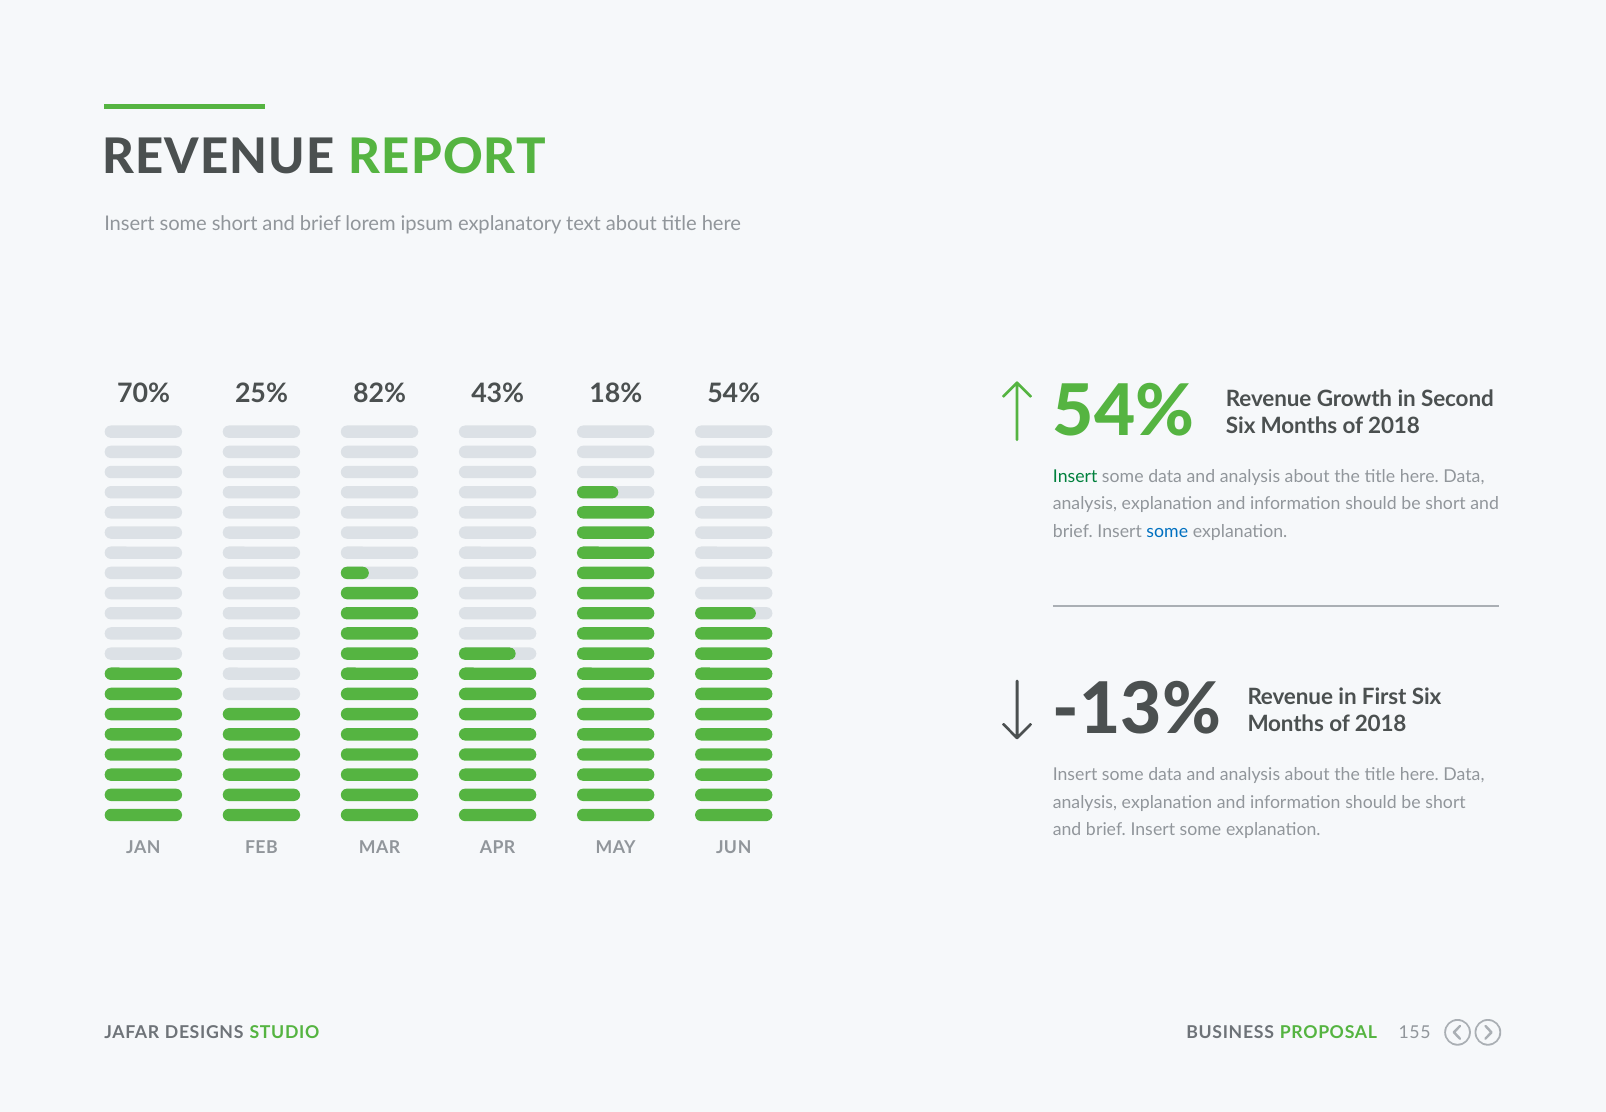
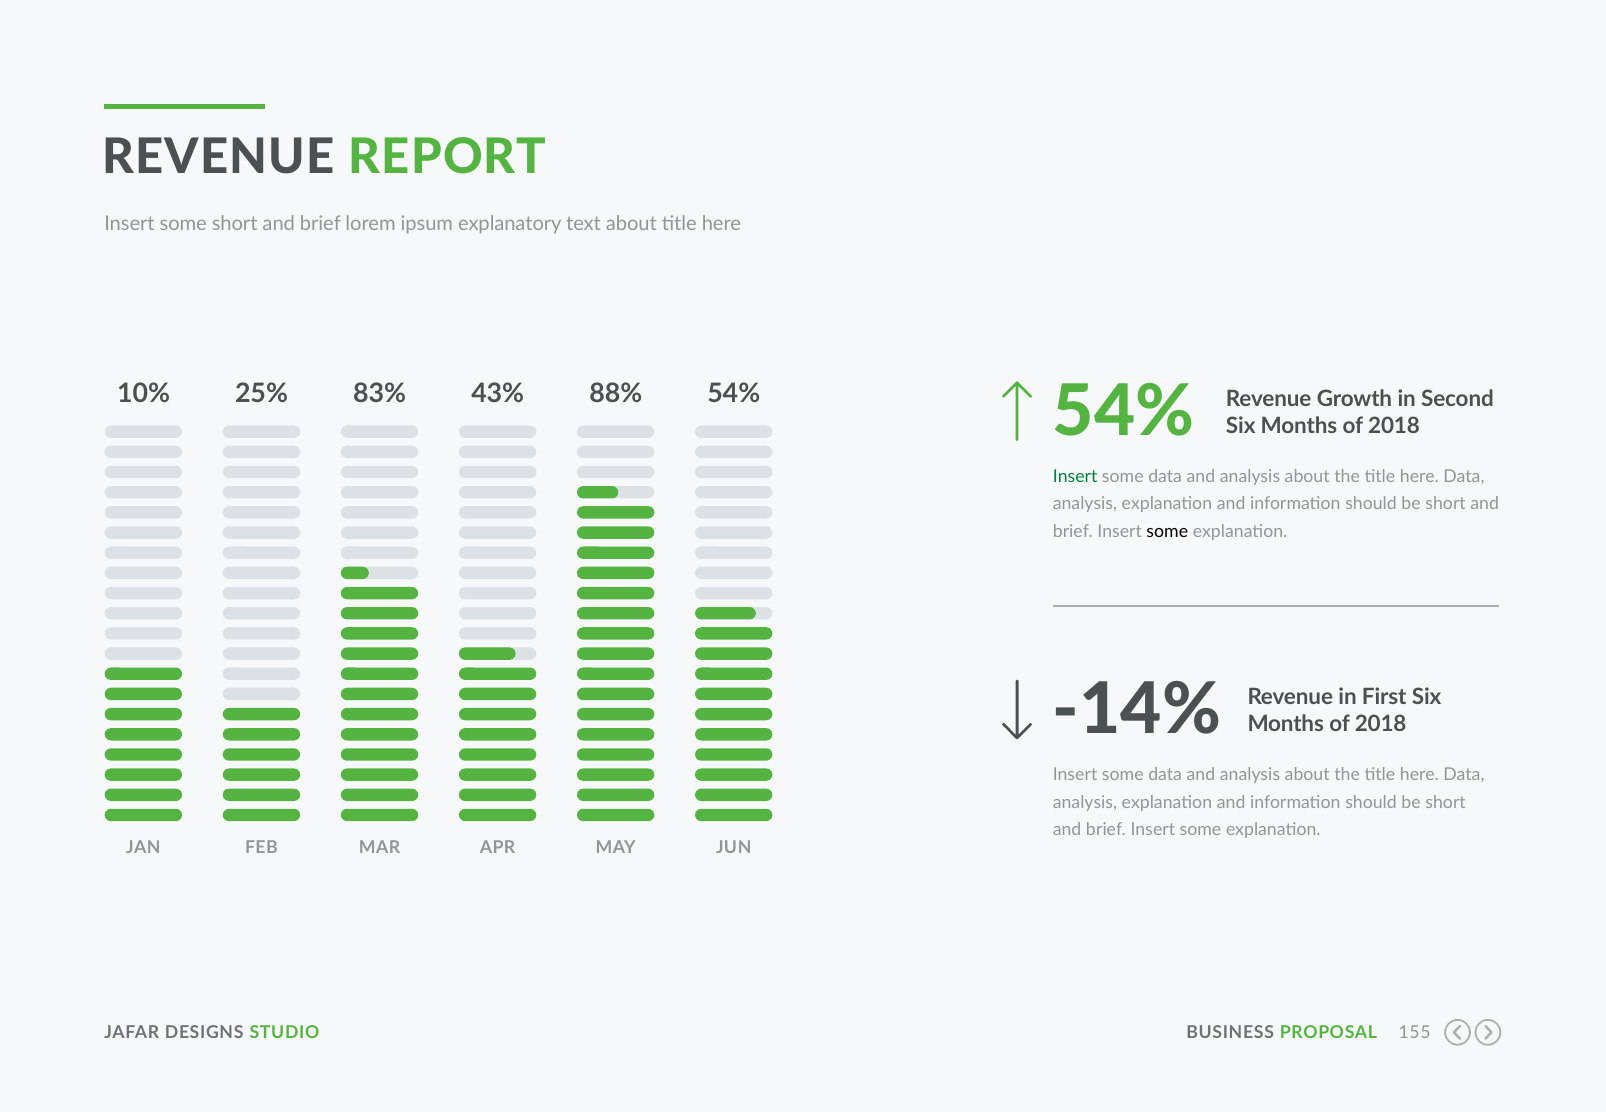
70%: 70% -> 10%
82%: 82% -> 83%
18%: 18% -> 88%
some at (1167, 532) colour: blue -> black
-13%: -13% -> -14%
